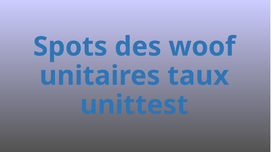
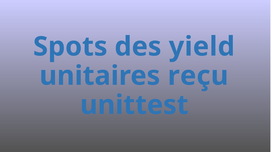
woof: woof -> yield
taux: taux -> reçu
